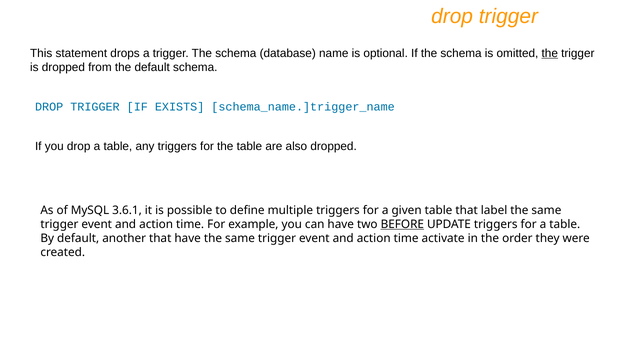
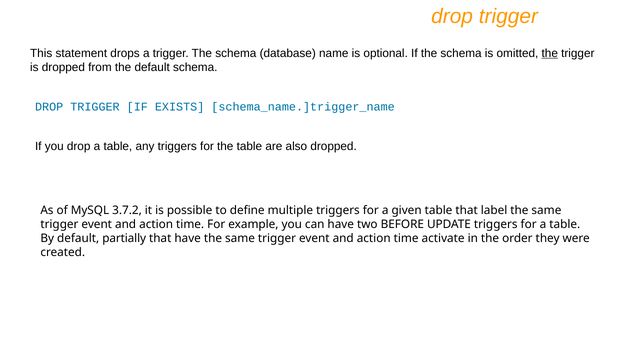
3.6.1: 3.6.1 -> 3.7.2
BEFORE underline: present -> none
another: another -> partially
